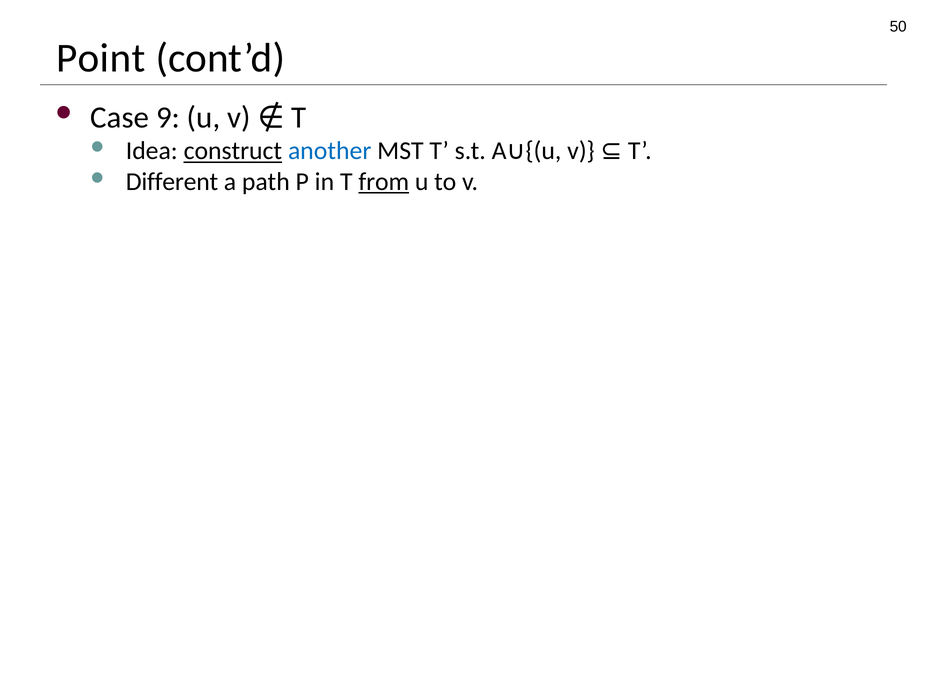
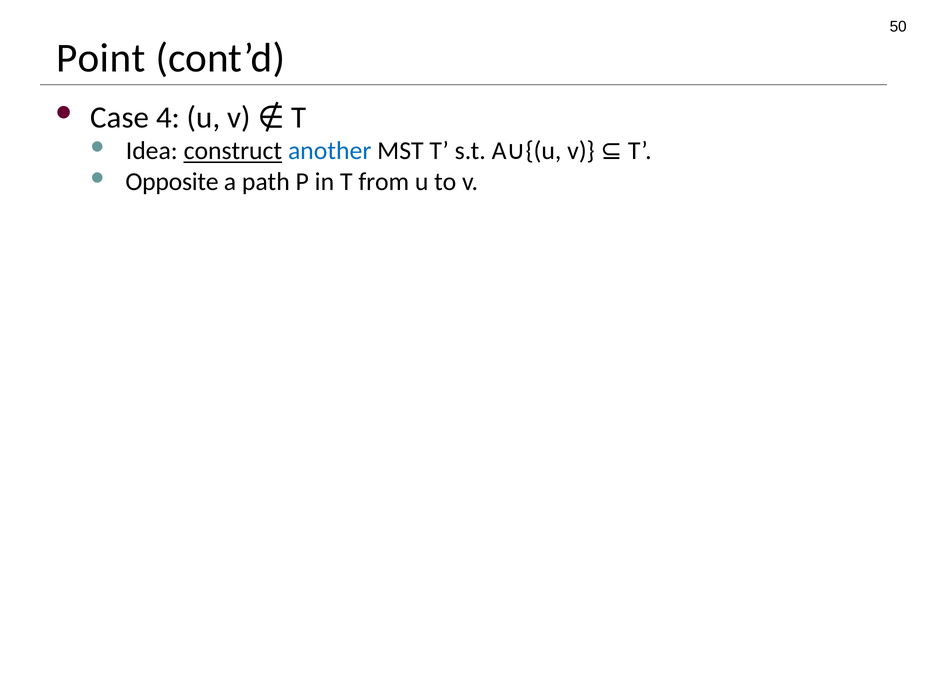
9: 9 -> 4
Different: Different -> Opposite
from underline: present -> none
